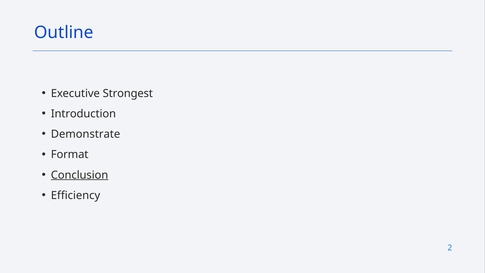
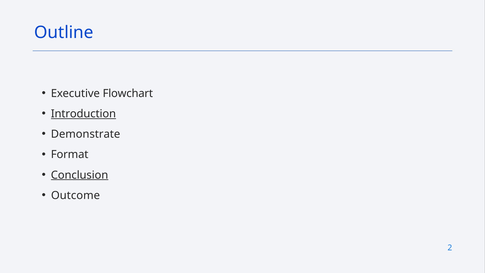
Strongest: Strongest -> Flowchart
Introduction underline: none -> present
Efficiency: Efficiency -> Outcome
